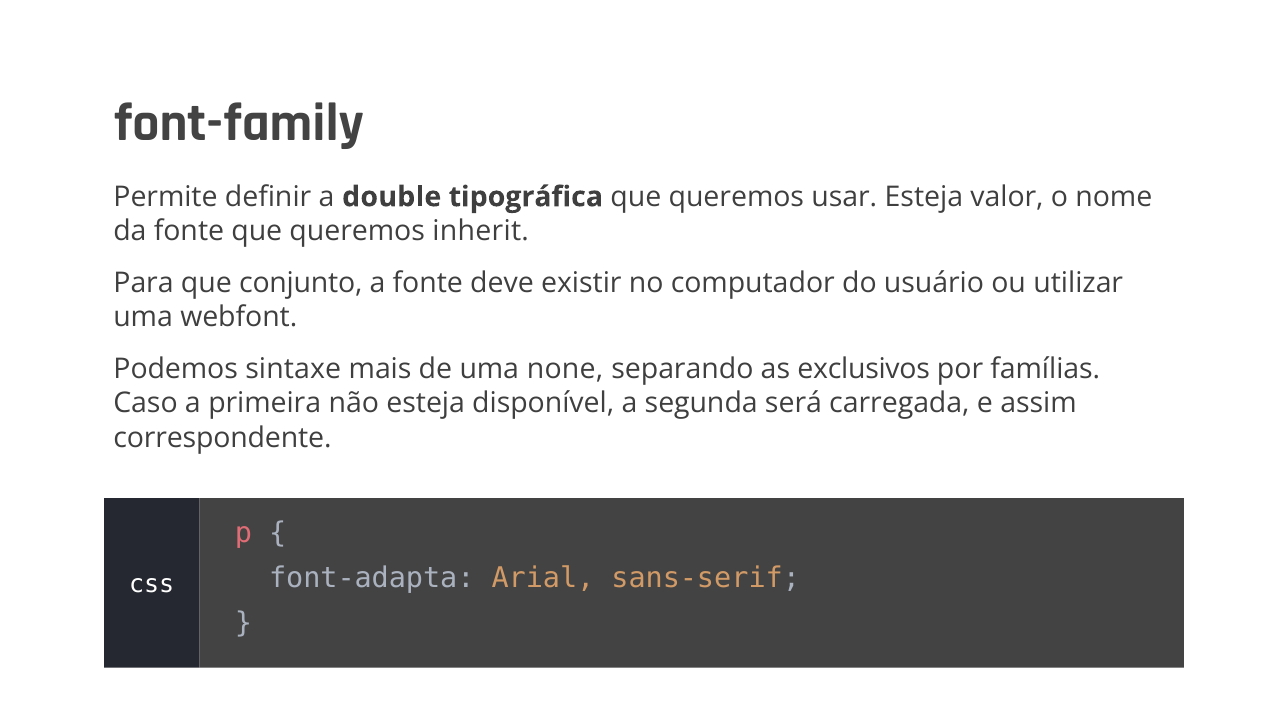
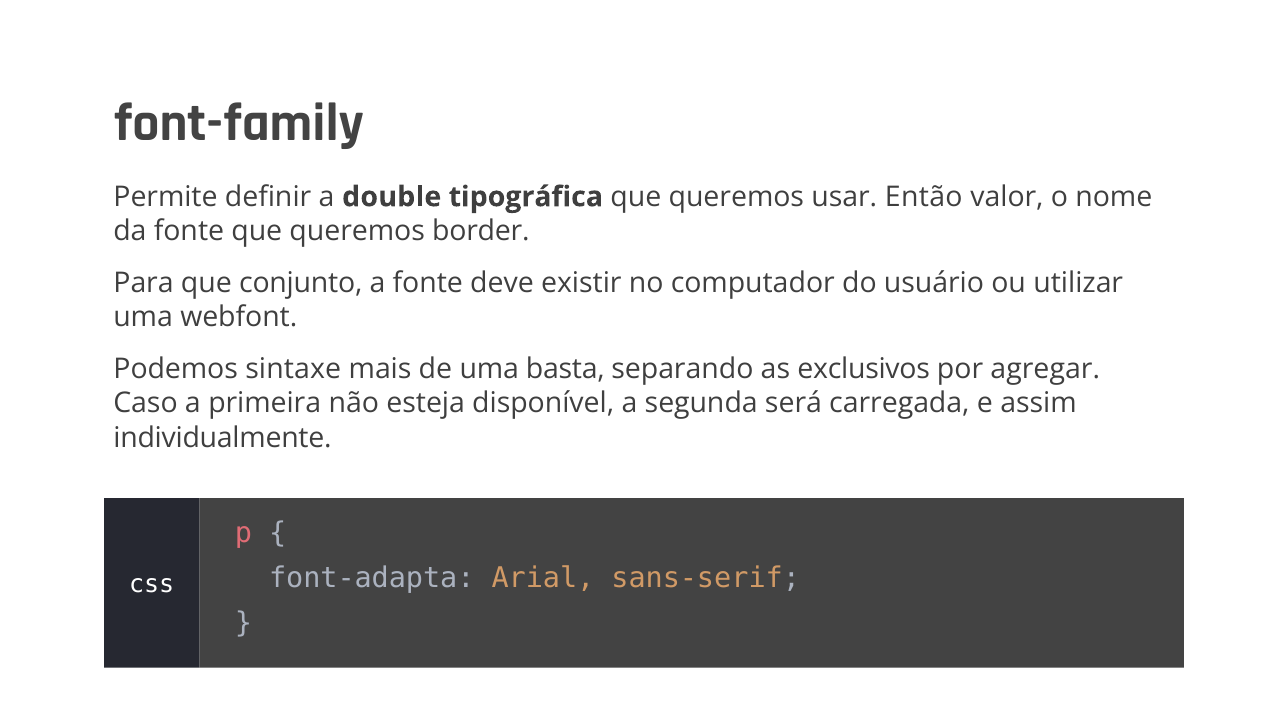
usar Esteja: Esteja -> Então
inherit: inherit -> border
none: none -> basta
famílias: famílias -> agregar
correspondente: correspondente -> individualmente
